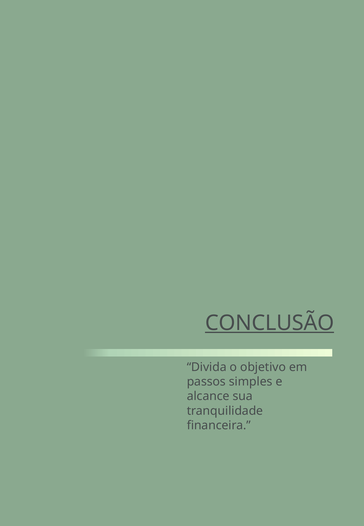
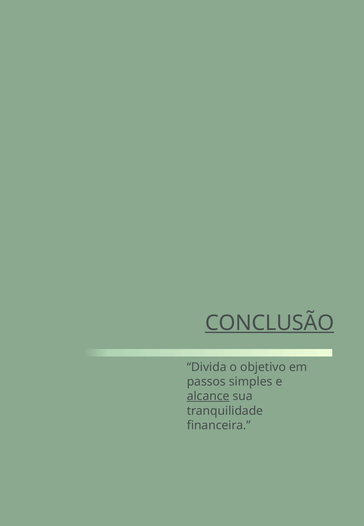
alcance underline: none -> present
